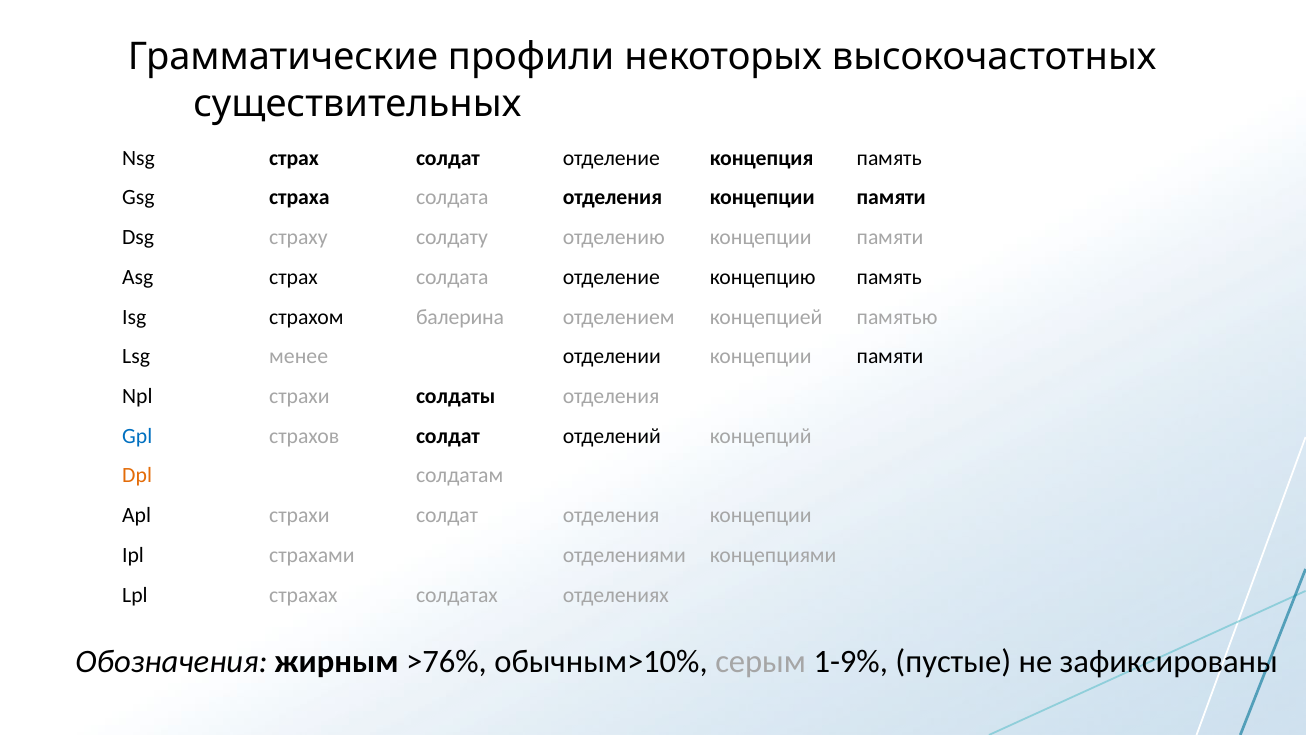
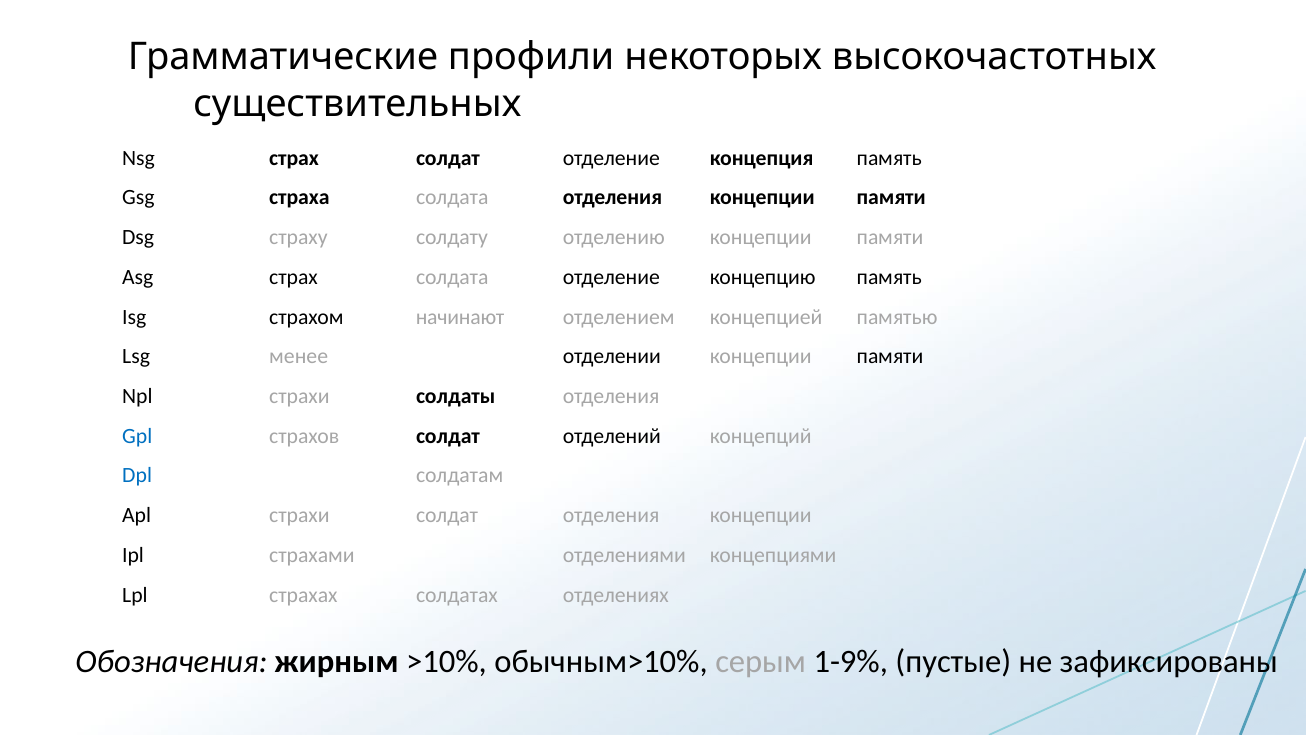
балерина: балерина -> начинают
Dpl colour: orange -> blue
>76%: >76% -> >10%
